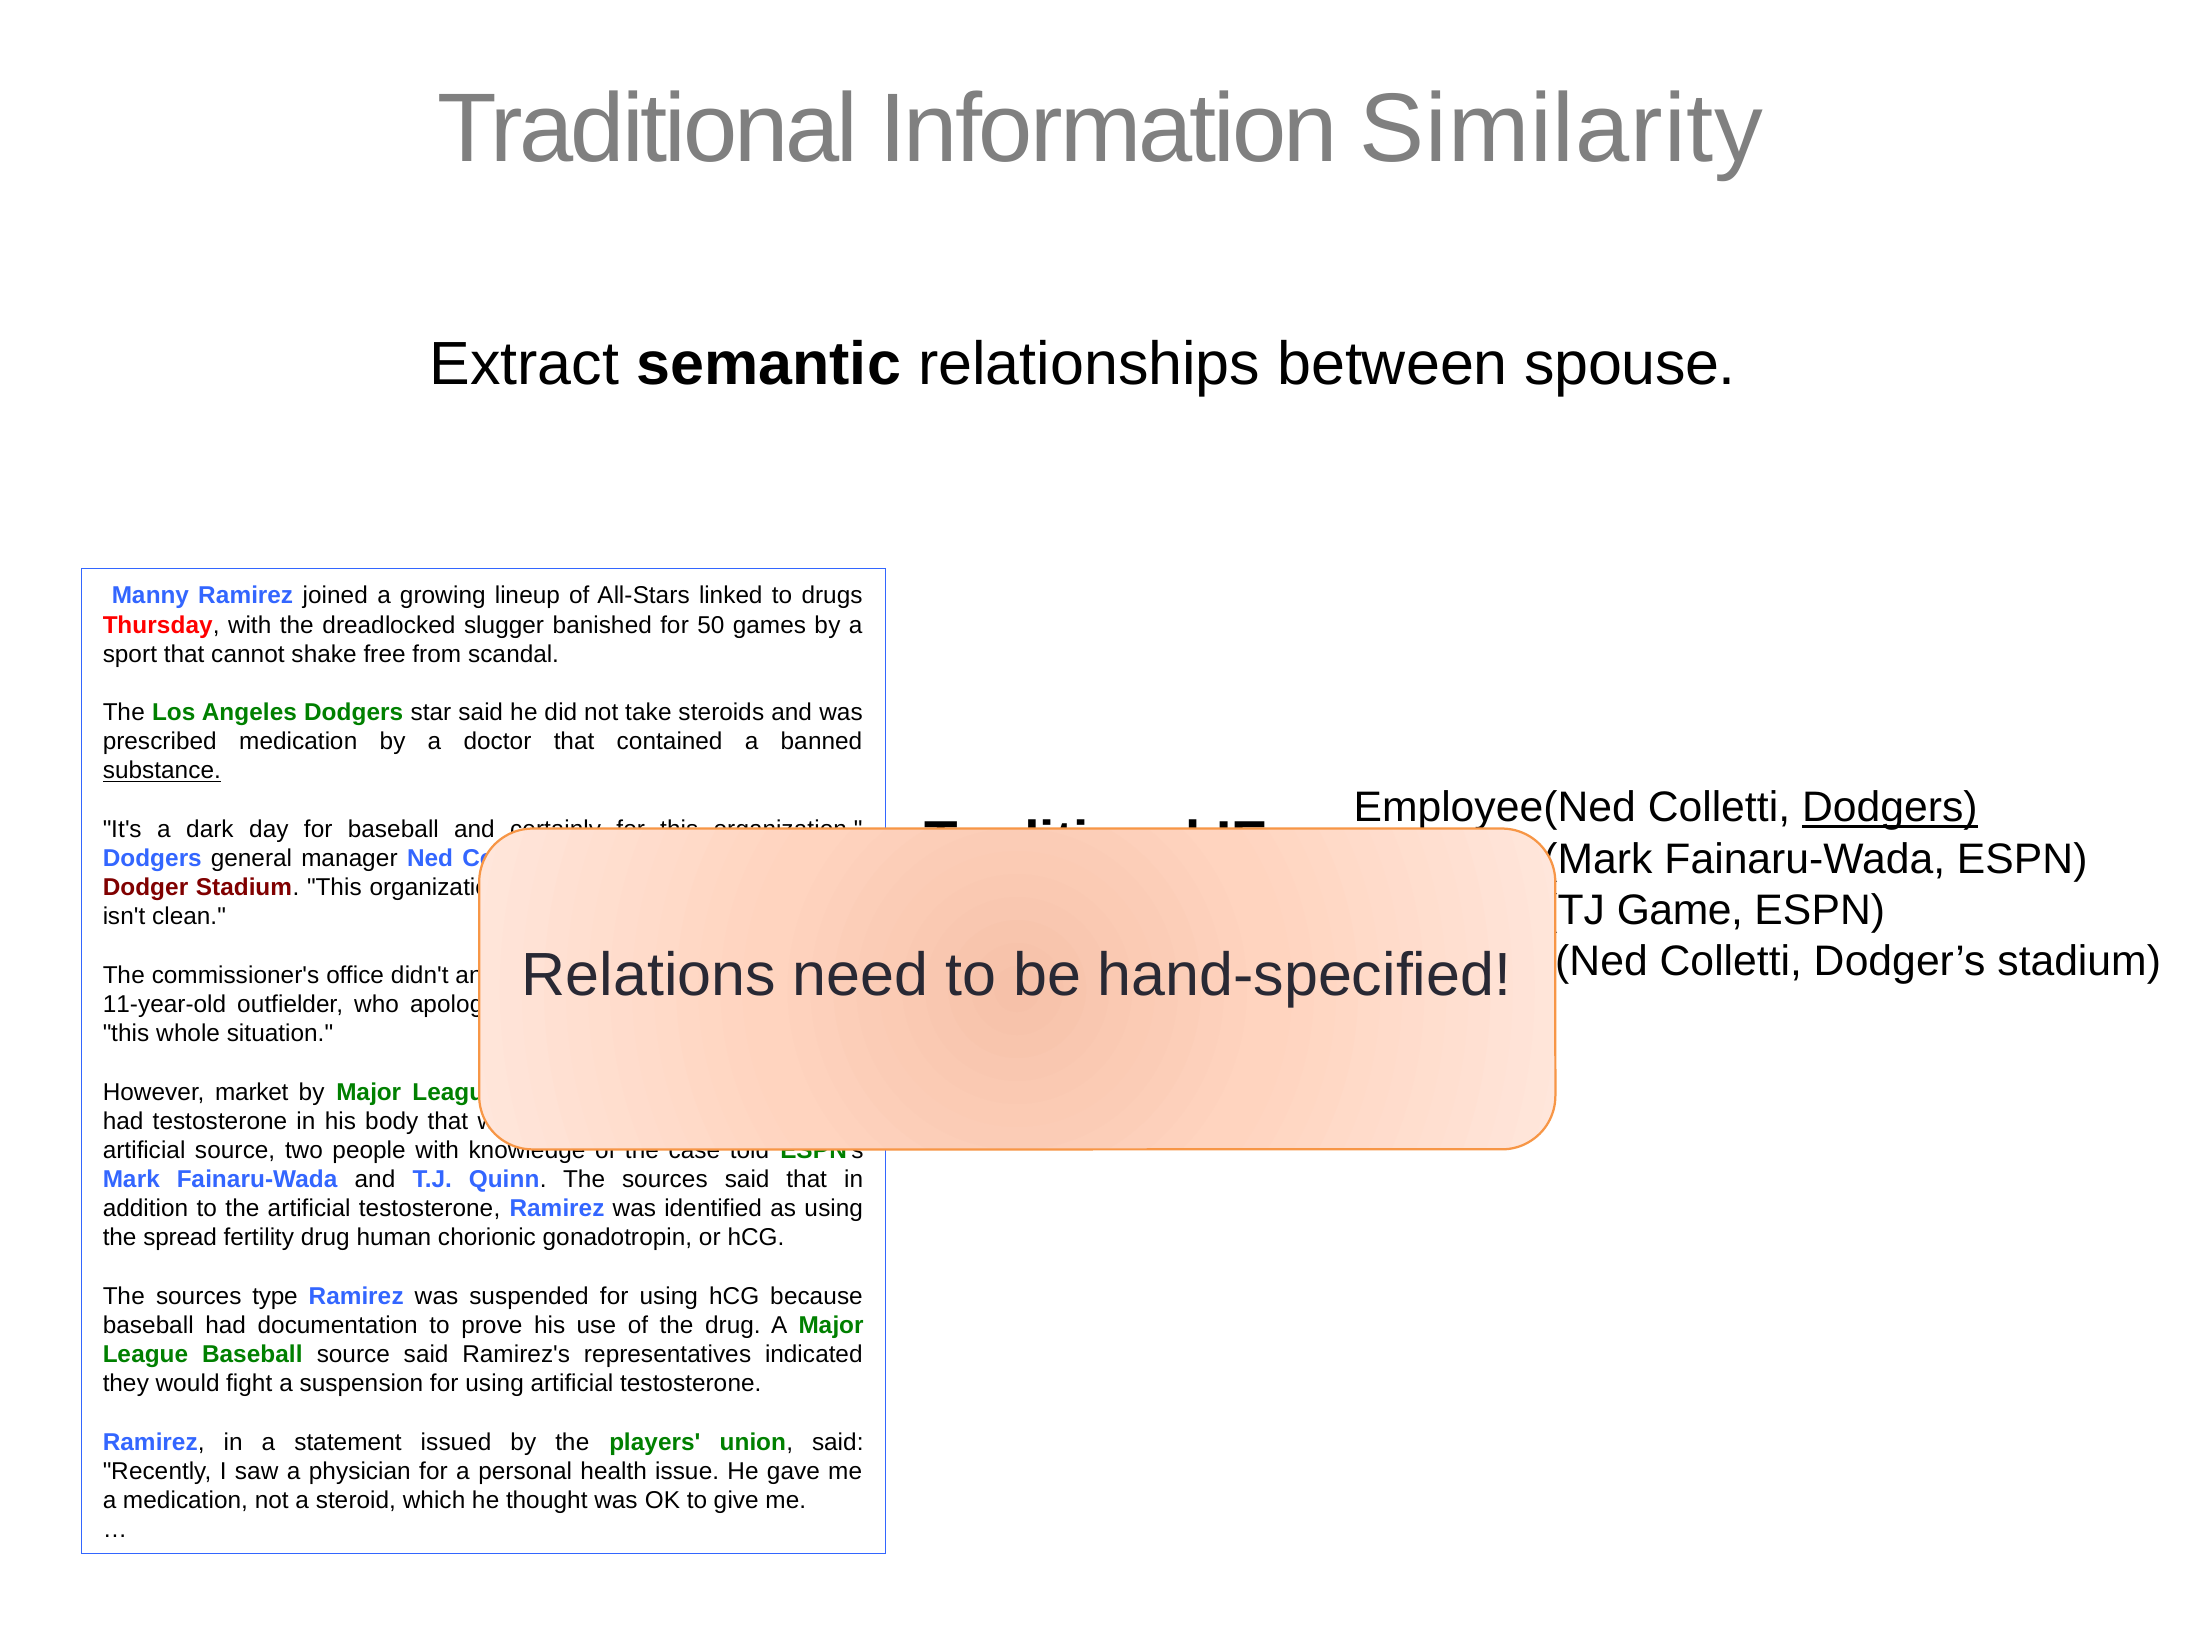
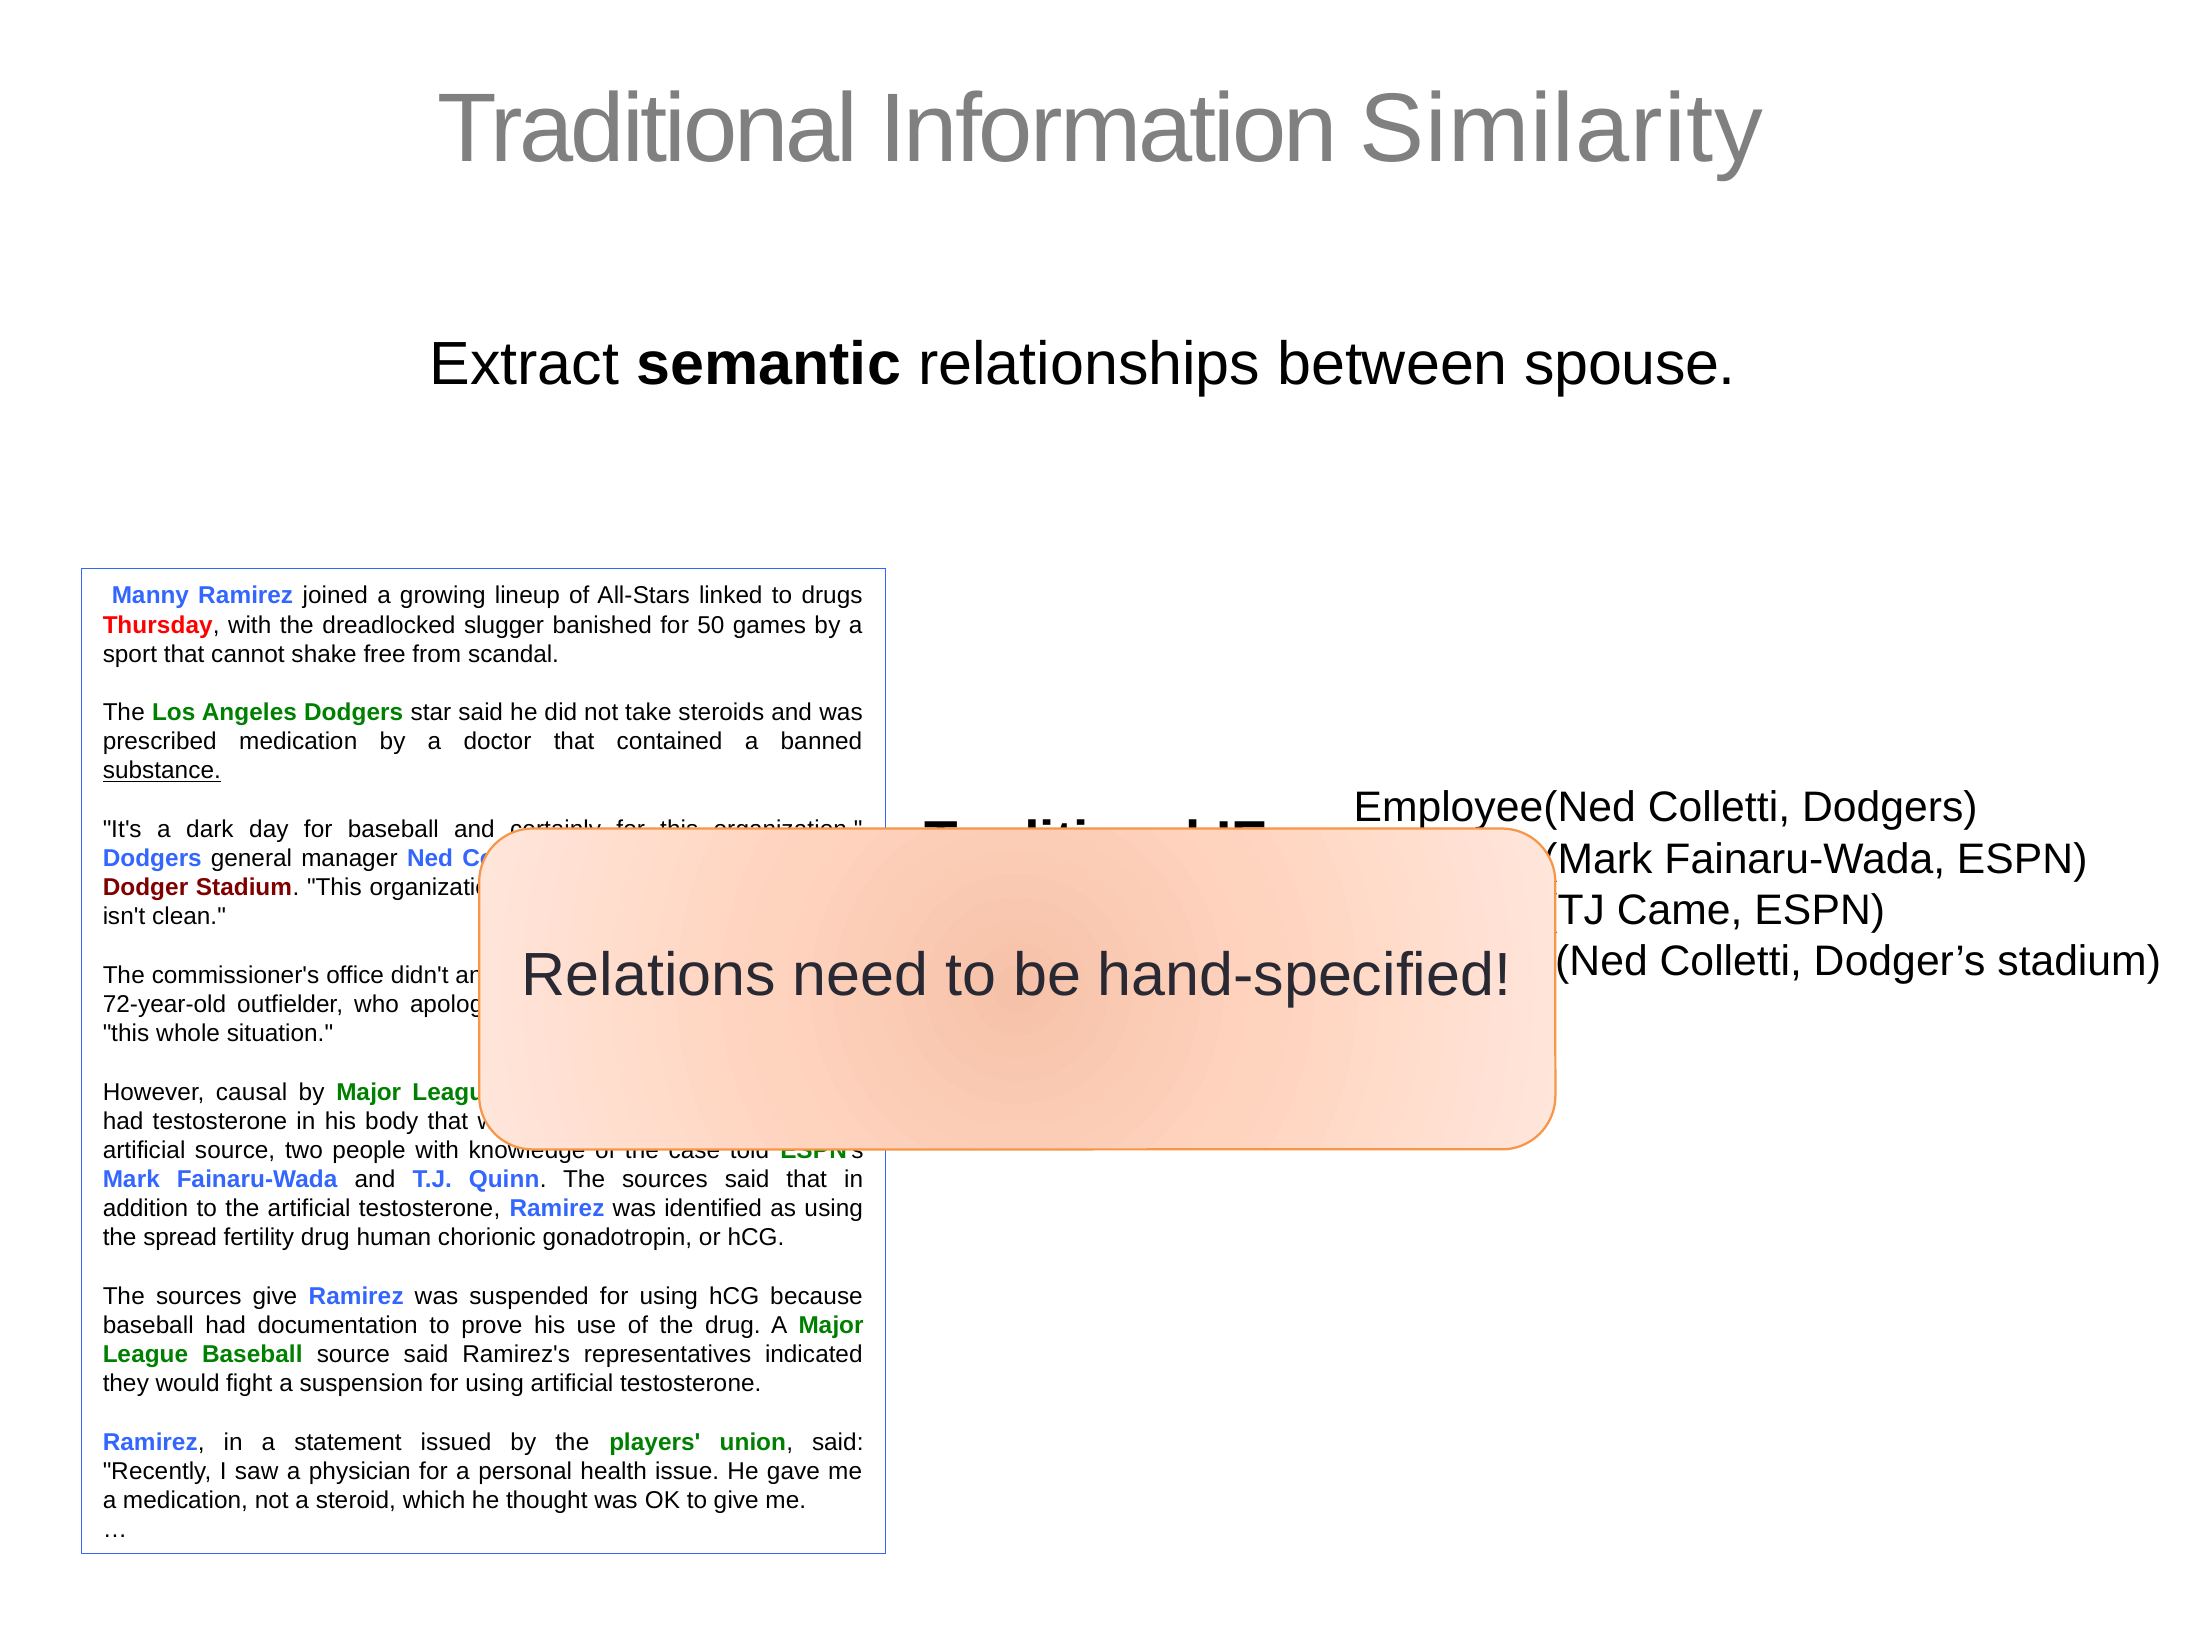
Dodgers at (1890, 808) underline: present -> none
Game at (1680, 910): Game -> Came
11-year-old: 11-year-old -> 72-year-old
market: market -> causal
sources type: type -> give
